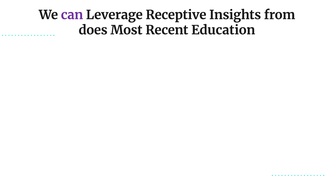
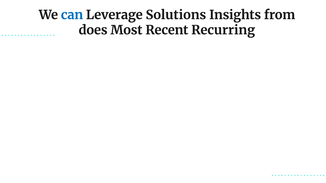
can colour: purple -> blue
Receptive: Receptive -> Solutions
Education: Education -> Recurring
